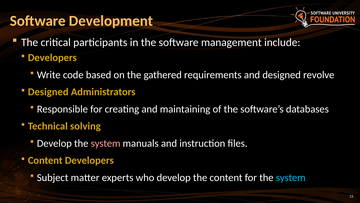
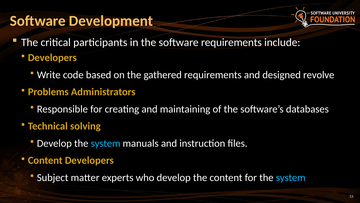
software management: management -> requirements
Designed at (48, 92): Designed -> Problems
system at (106, 143) colour: pink -> light blue
